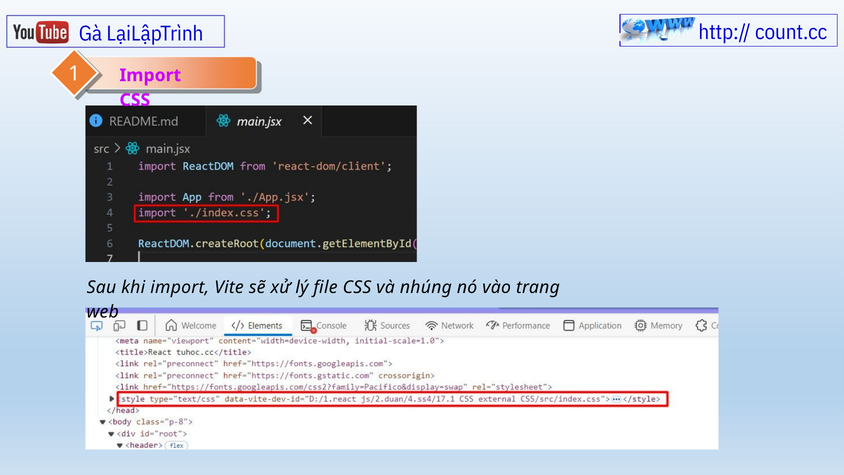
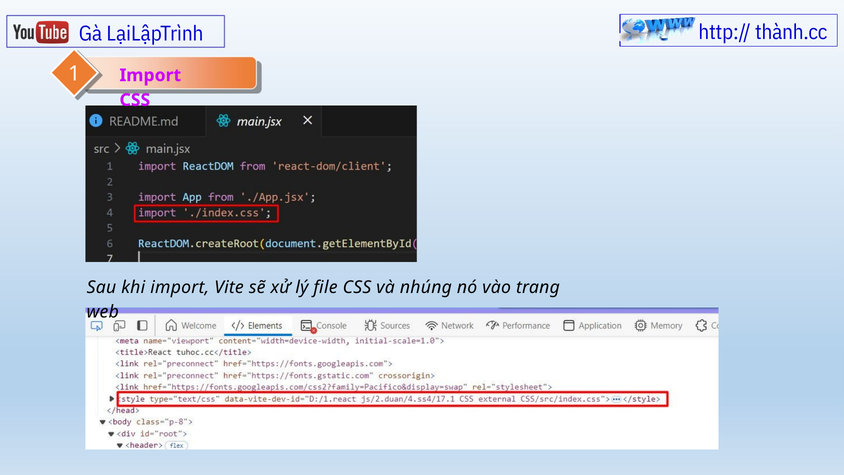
count.cc: count.cc -> thành.cc
